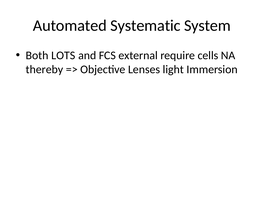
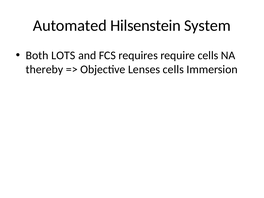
Systematic: Systematic -> Hilsenstein
external: external -> requires
Lenses light: light -> cells
